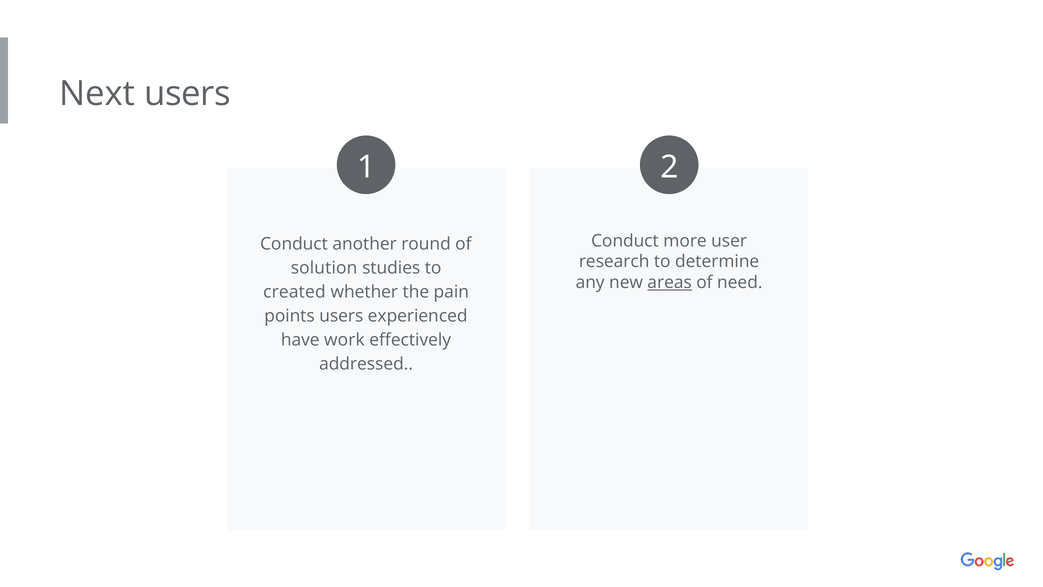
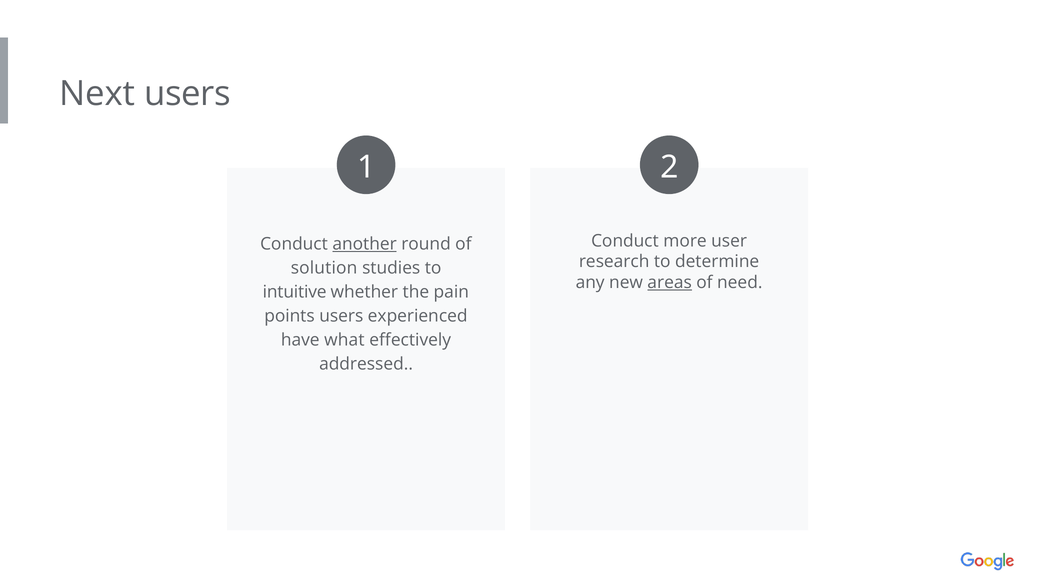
another underline: none -> present
created: created -> intuitive
work: work -> what
